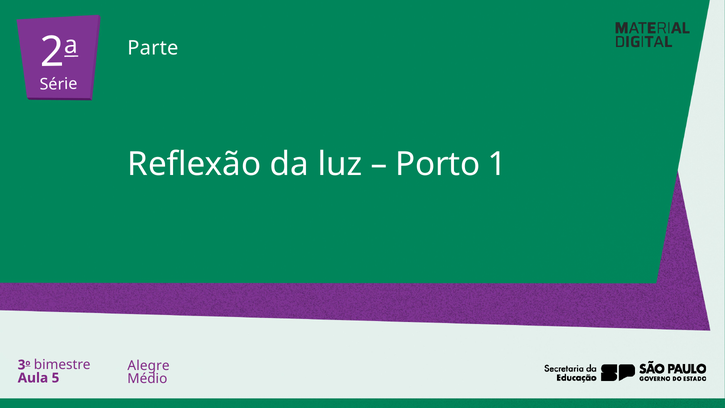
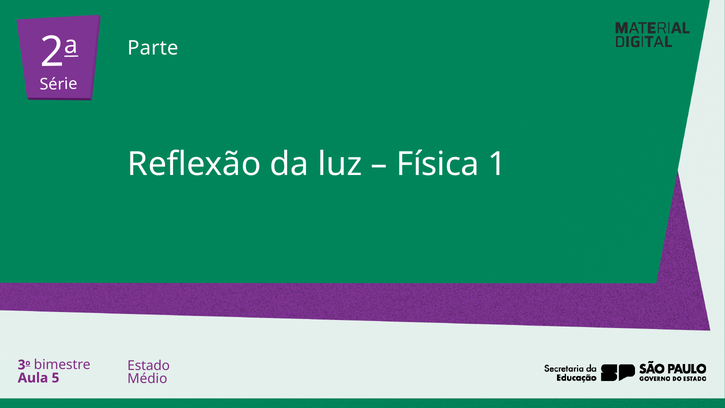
Porto: Porto -> Física
Alegre: Alegre -> Estado
